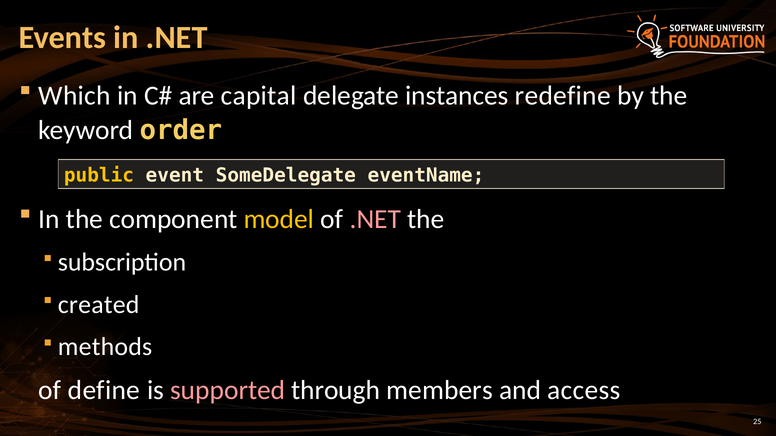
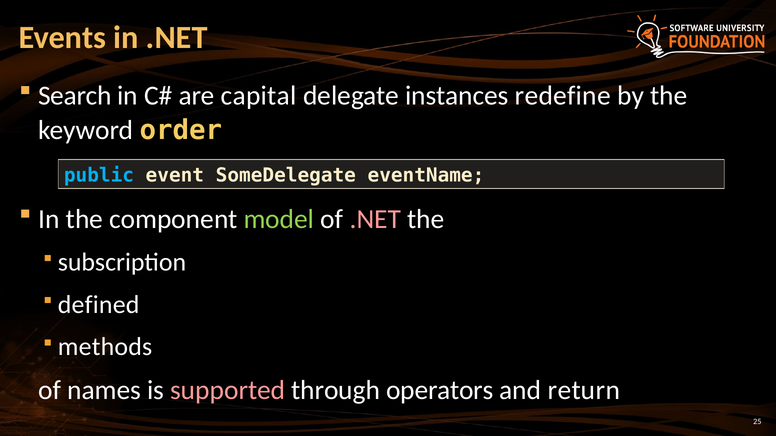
Which: Which -> Search
public colour: yellow -> light blue
model colour: yellow -> light green
created: created -> defined
define: define -> names
members: members -> operators
access: access -> return
